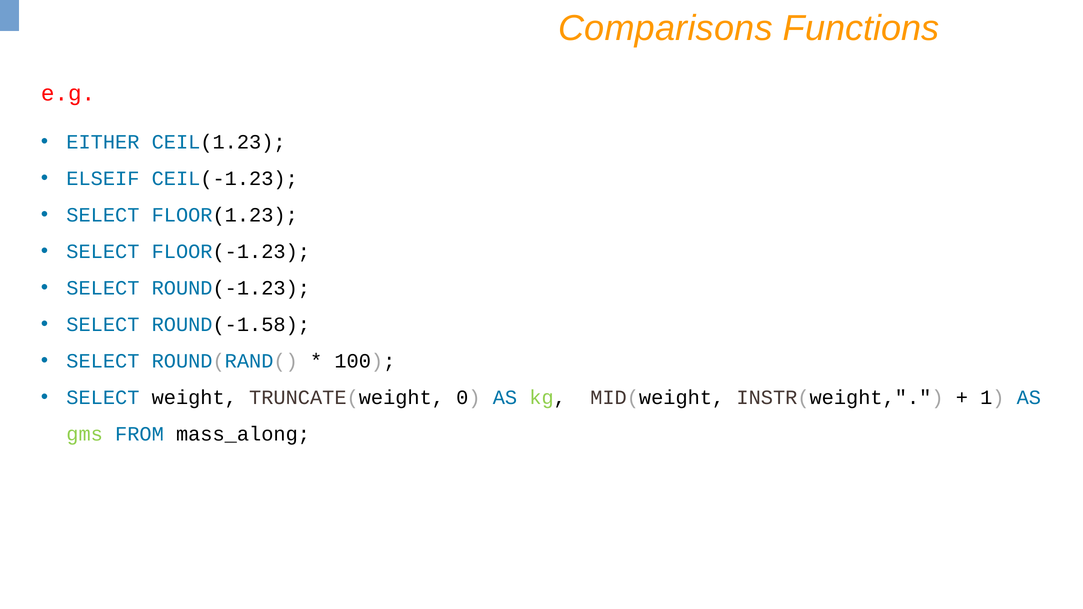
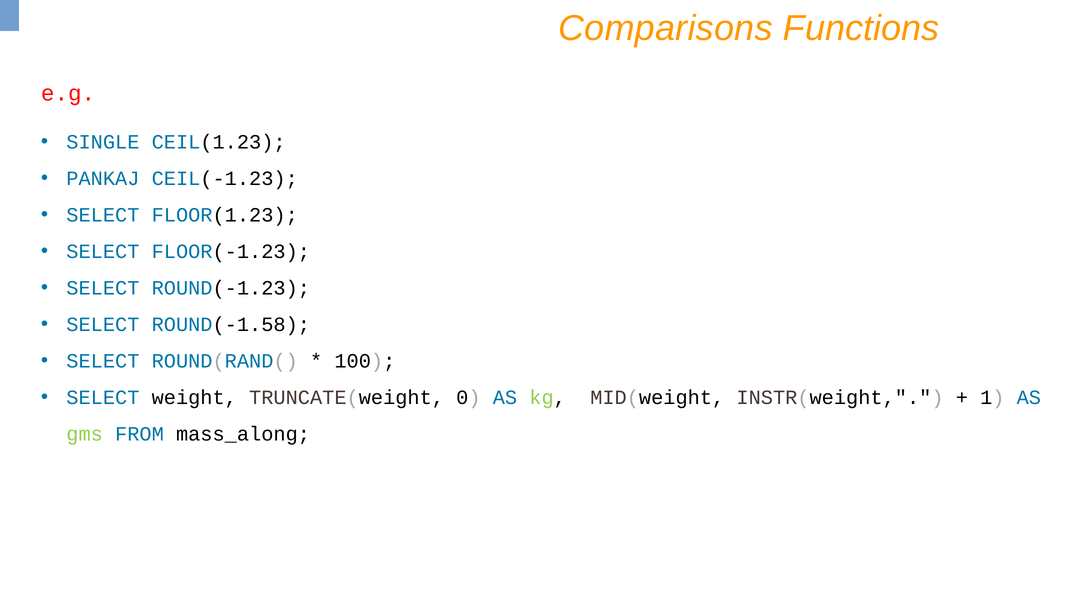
EITHER: EITHER -> SINGLE
ELSEIF: ELSEIF -> PANKAJ
